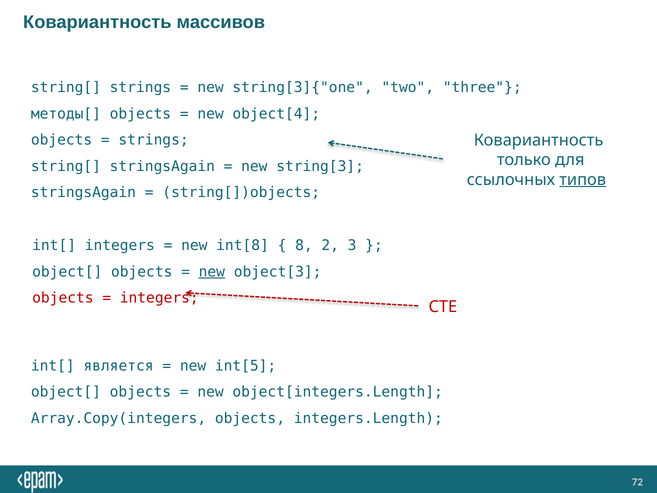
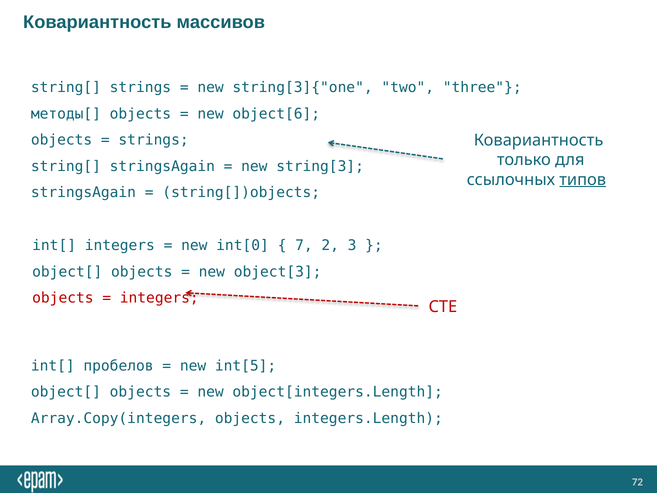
object[4: object[4 -> object[6
int[8: int[8 -> int[0
8: 8 -> 7
new at (212, 272) underline: present -> none
является: является -> пробелов
